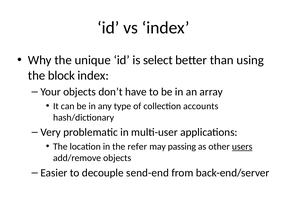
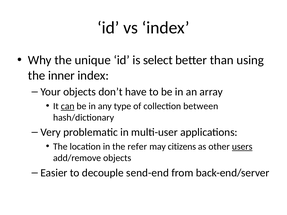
block: block -> inner
can underline: none -> present
accounts: accounts -> between
passing: passing -> citizens
